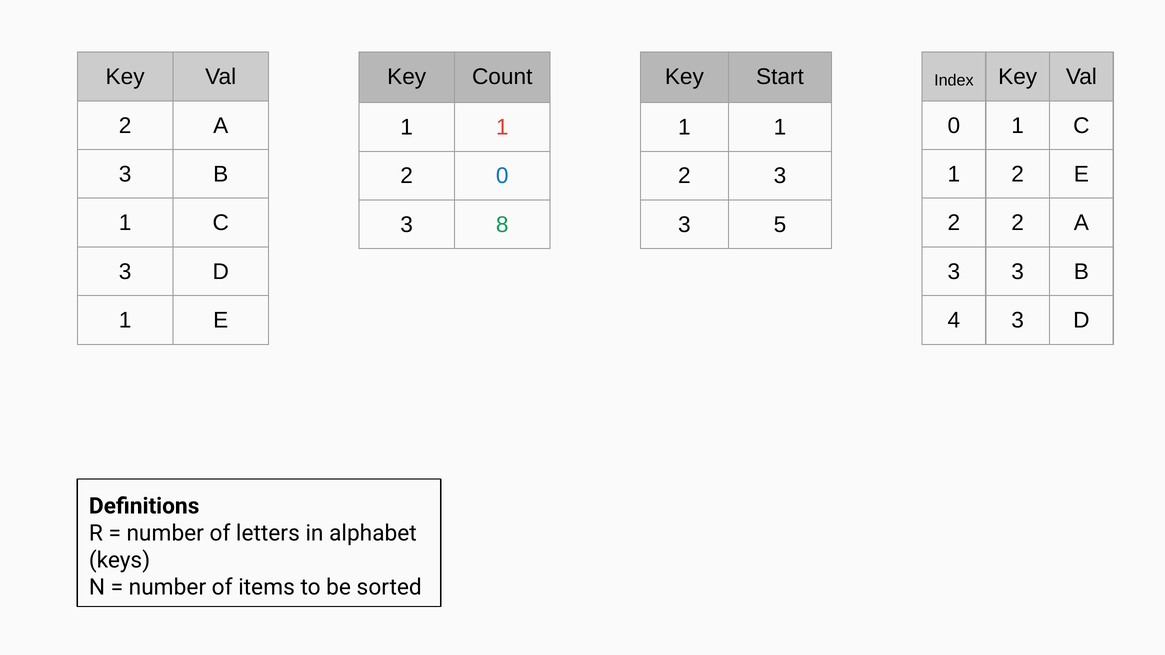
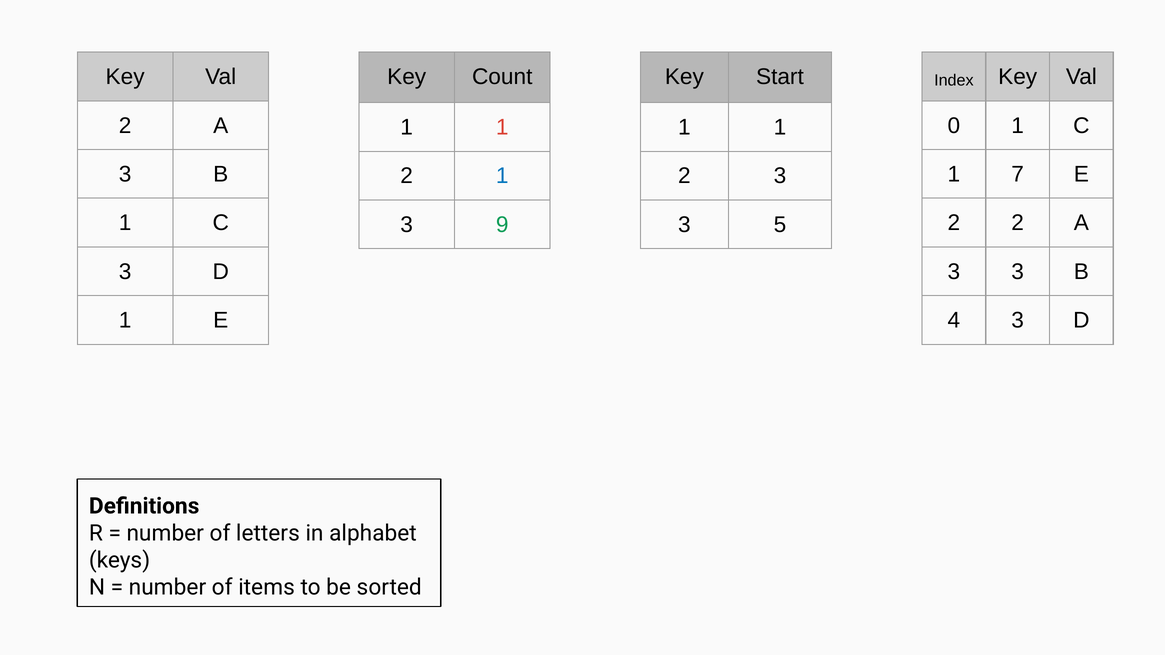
2 at (1018, 174): 2 -> 7
2 0: 0 -> 1
8: 8 -> 9
